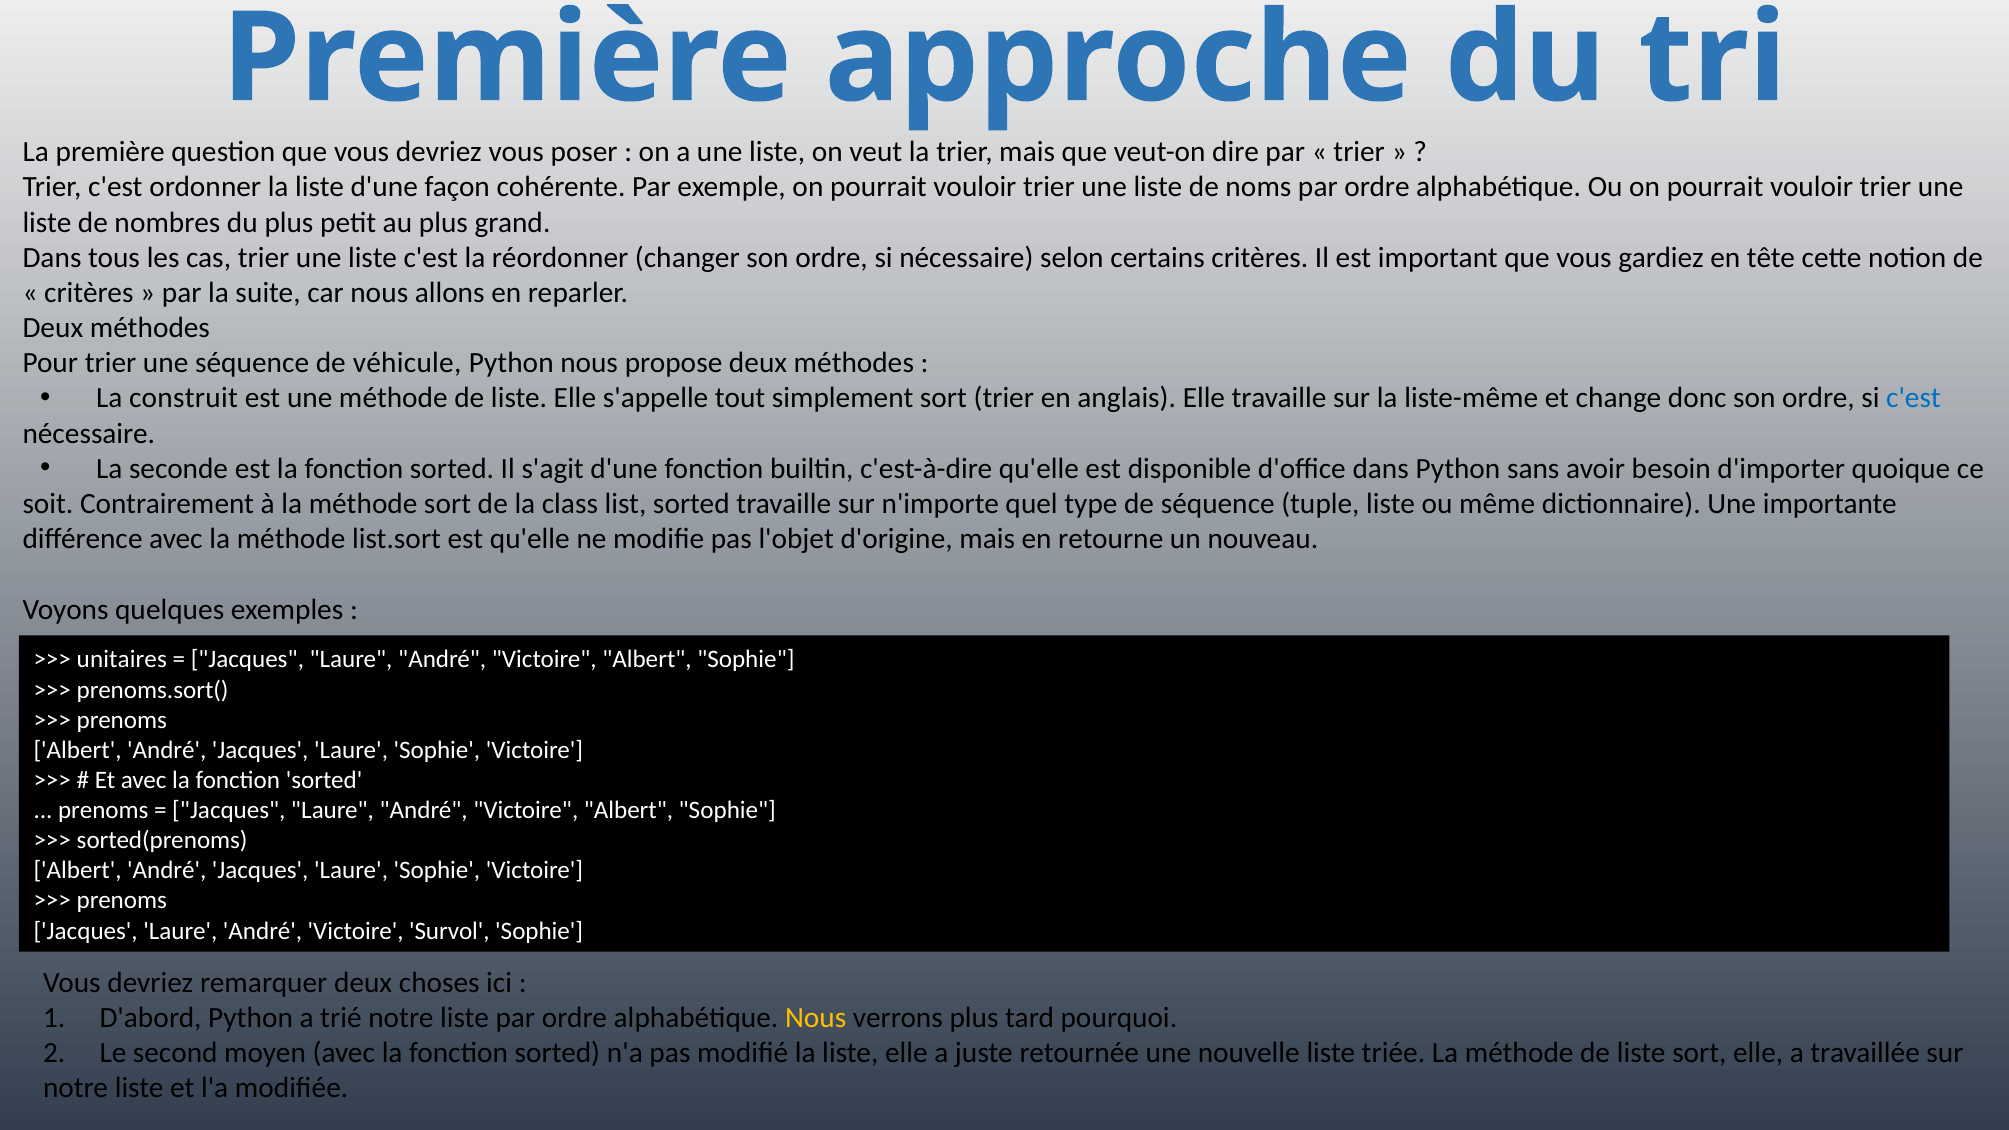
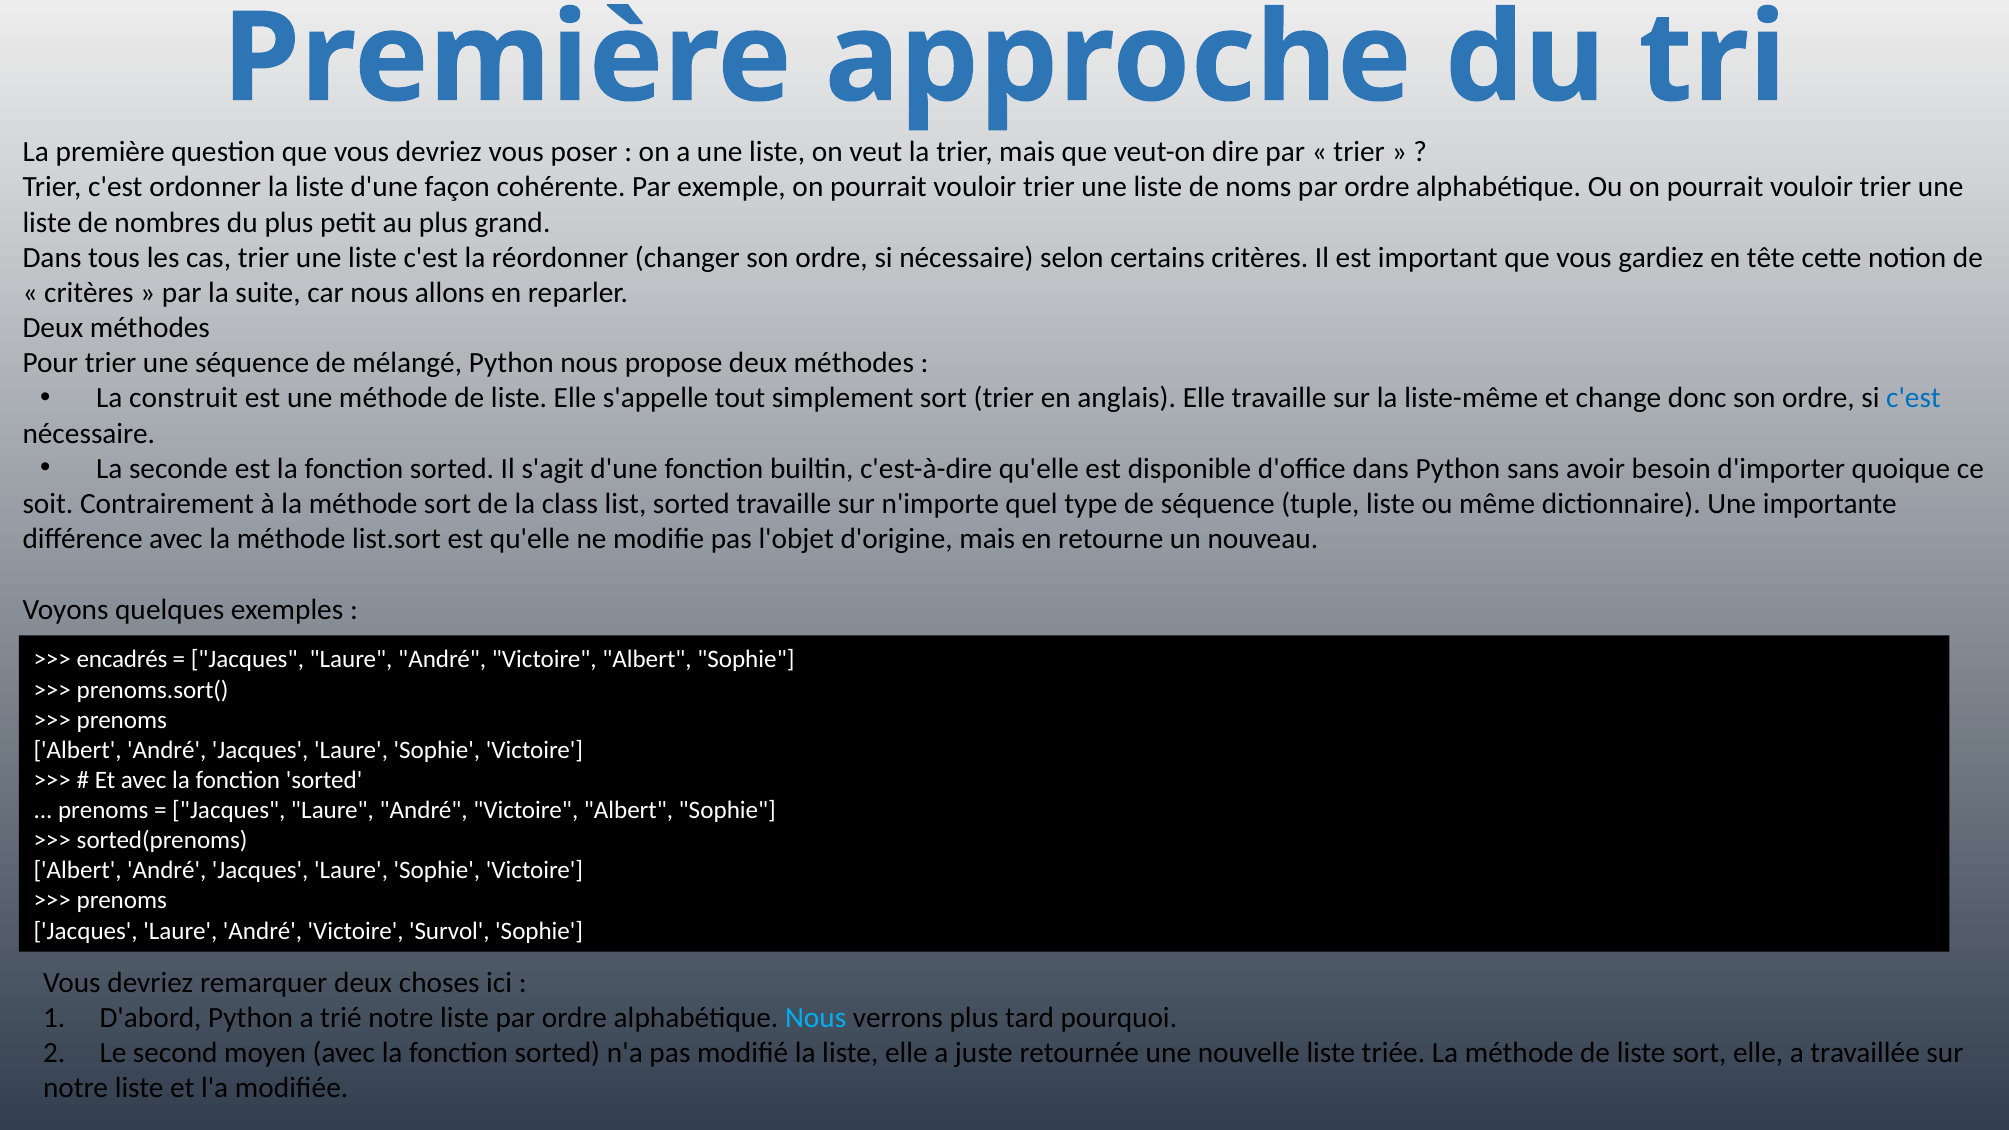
véhicule: véhicule -> mélangé
unitaires: unitaires -> encadrés
Nous at (816, 1018) colour: yellow -> light blue
